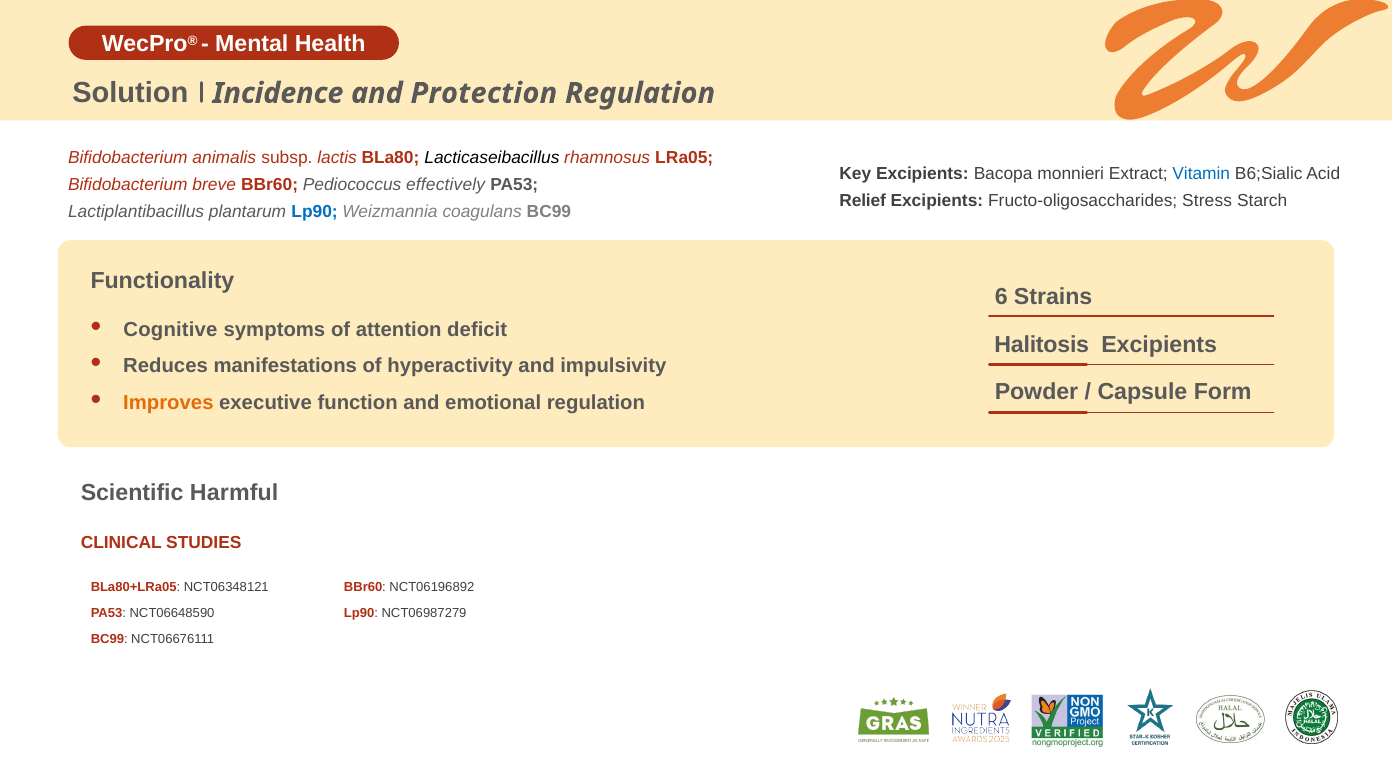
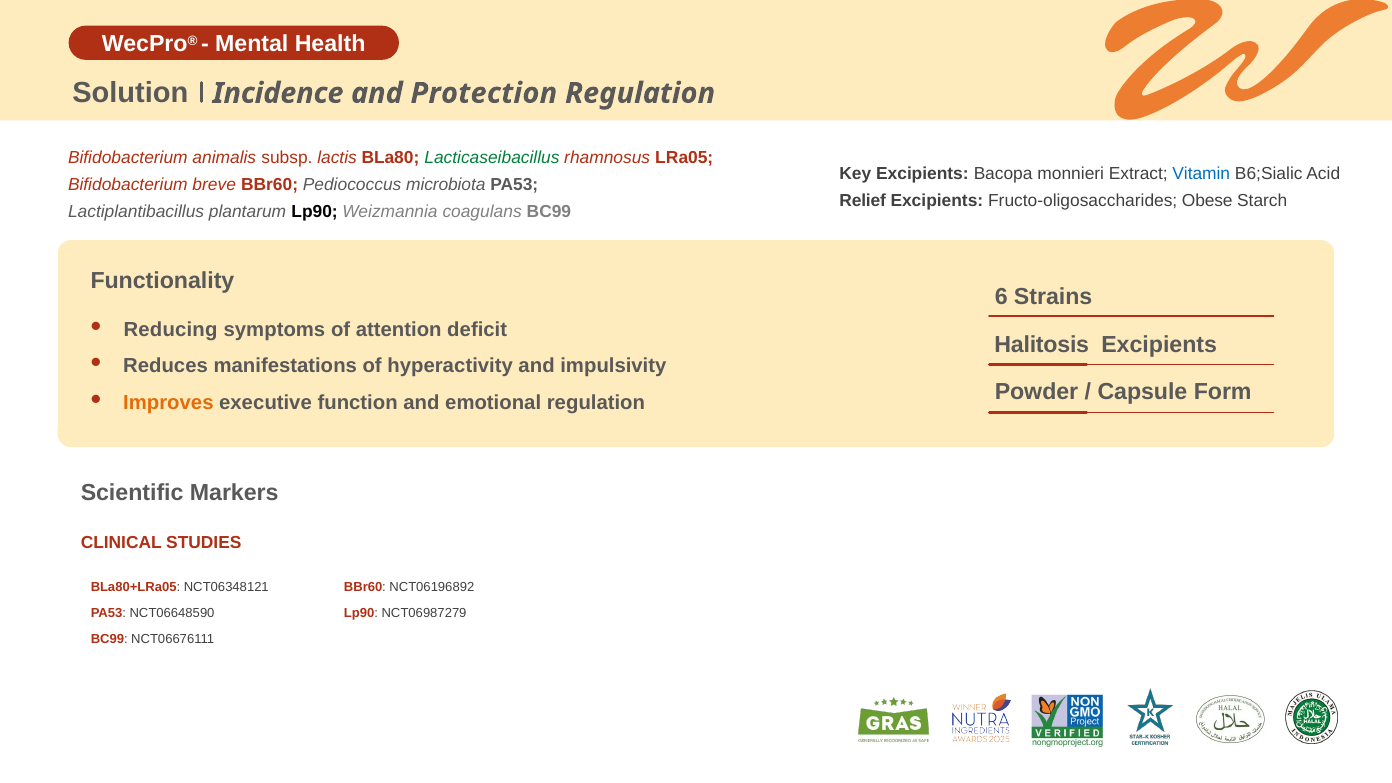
Lacticaseibacillus colour: black -> green
effectively: effectively -> microbiota
Stress: Stress -> Obese
Lp90 at (315, 212) colour: blue -> black
Cognitive: Cognitive -> Reducing
Harmful: Harmful -> Markers
